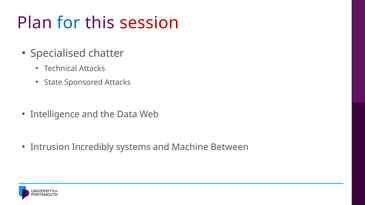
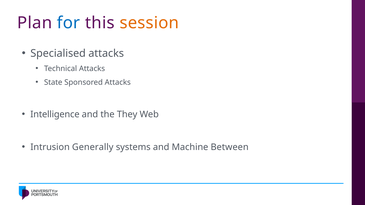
session colour: red -> orange
Specialised chatter: chatter -> attacks
Data: Data -> They
Incredibly: Incredibly -> Generally
